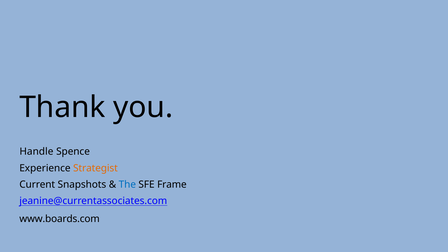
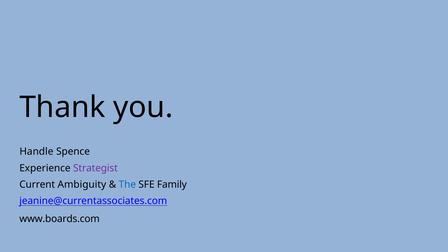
Strategist colour: orange -> purple
Snapshots: Snapshots -> Ambiguity
Frame: Frame -> Family
